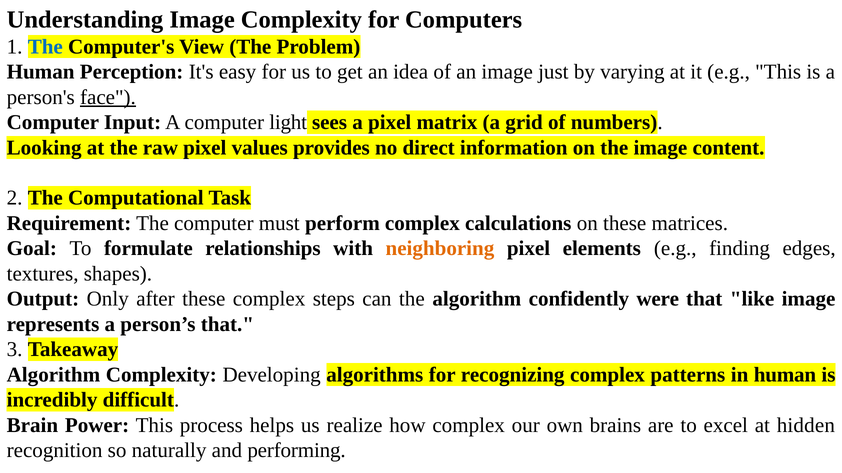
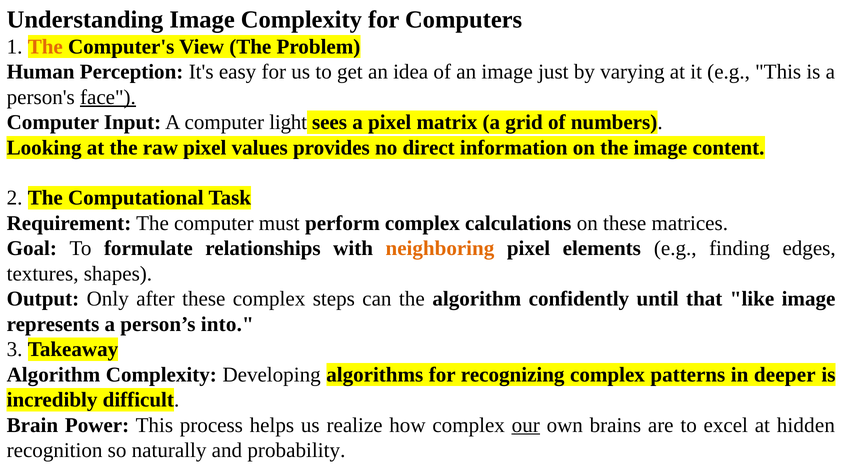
The at (45, 47) colour: blue -> orange
were: were -> until
person’s that: that -> into
in human: human -> deeper
our underline: none -> present
performing: performing -> probability
